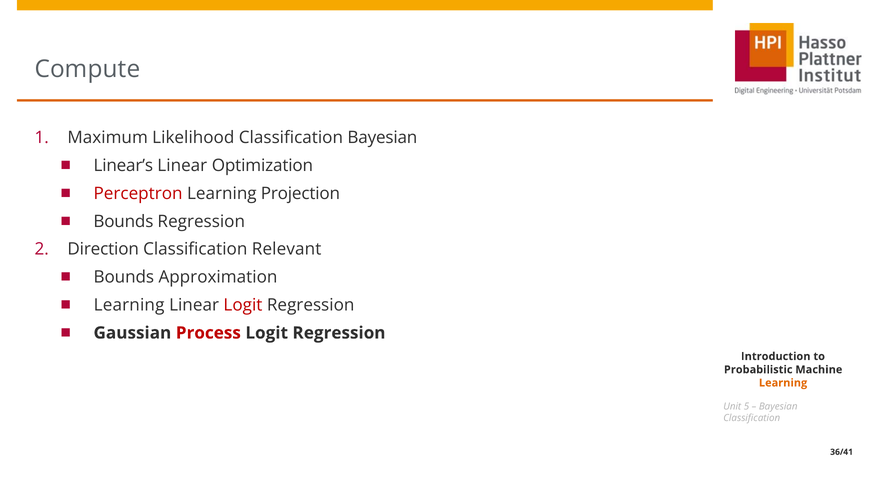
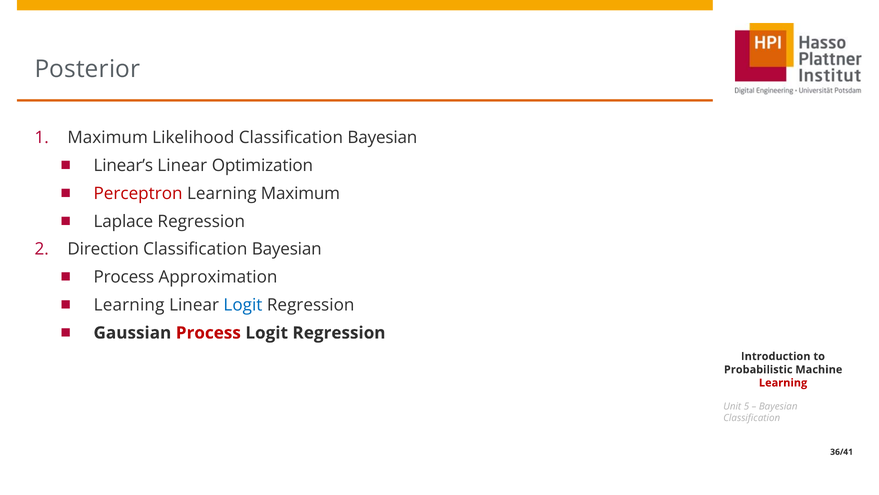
Compute: Compute -> Posterior
Learning Projection: Projection -> Maximum
Bounds at (123, 221): Bounds -> Laplace
Relevant at (287, 249): Relevant -> Bayesian
Bounds at (124, 277): Bounds -> Process
Logit at (243, 305) colour: red -> blue
Learning at (783, 382) colour: orange -> red
